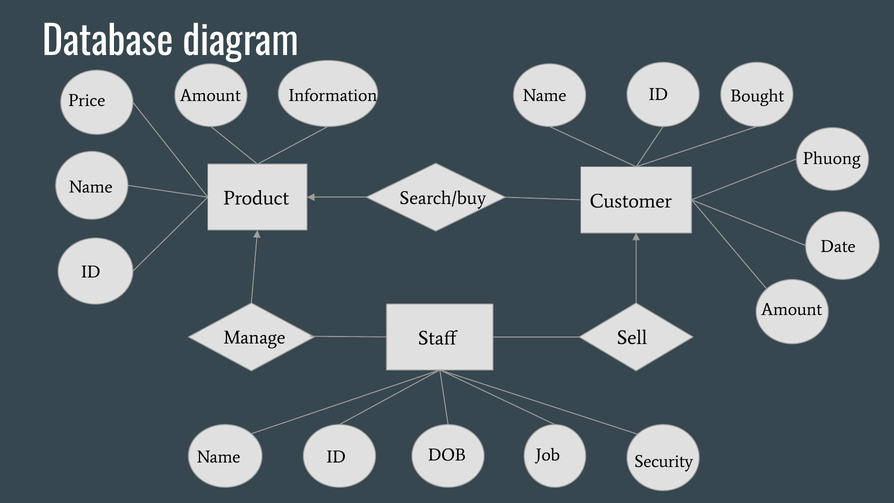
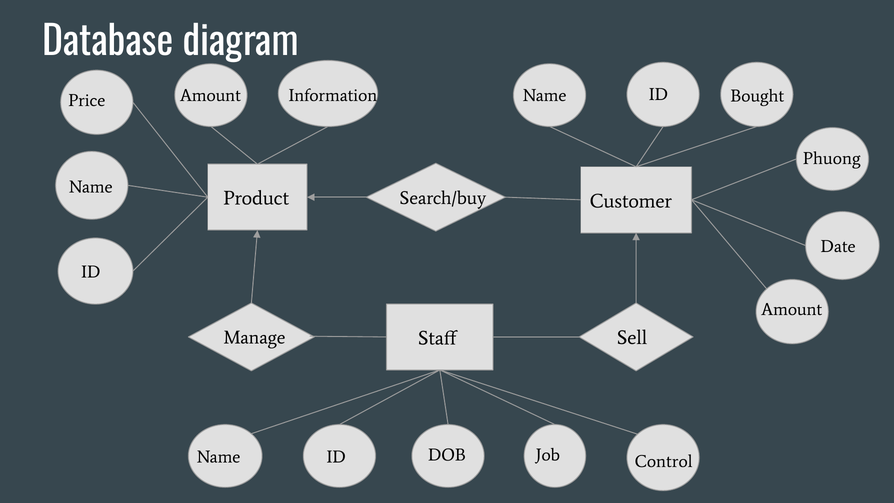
Security: Security -> Control
